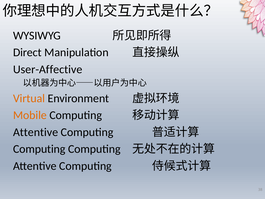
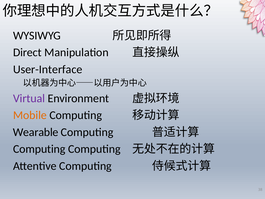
User-Affective: User-Affective -> User-Interface
Virtual colour: orange -> purple
Attentive at (36, 132): Attentive -> Wearable
